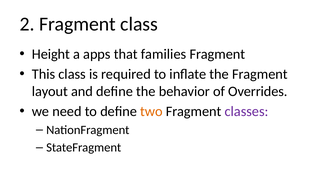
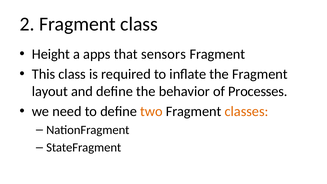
families: families -> sensors
Overrides: Overrides -> Processes
classes colour: purple -> orange
